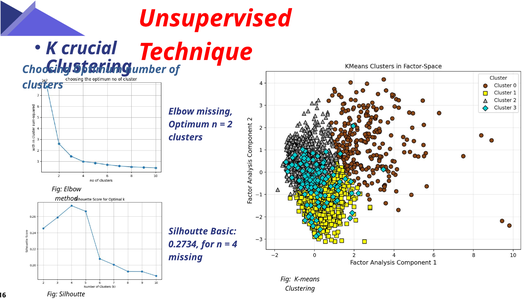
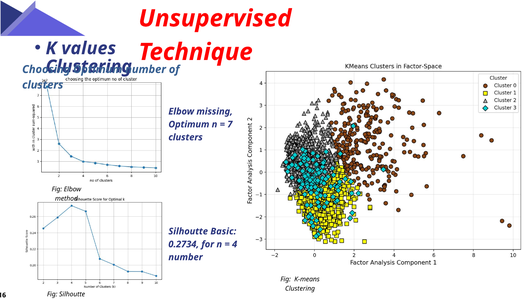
crucial: crucial -> values
2: 2 -> 7
missing at (186, 257): missing -> number
